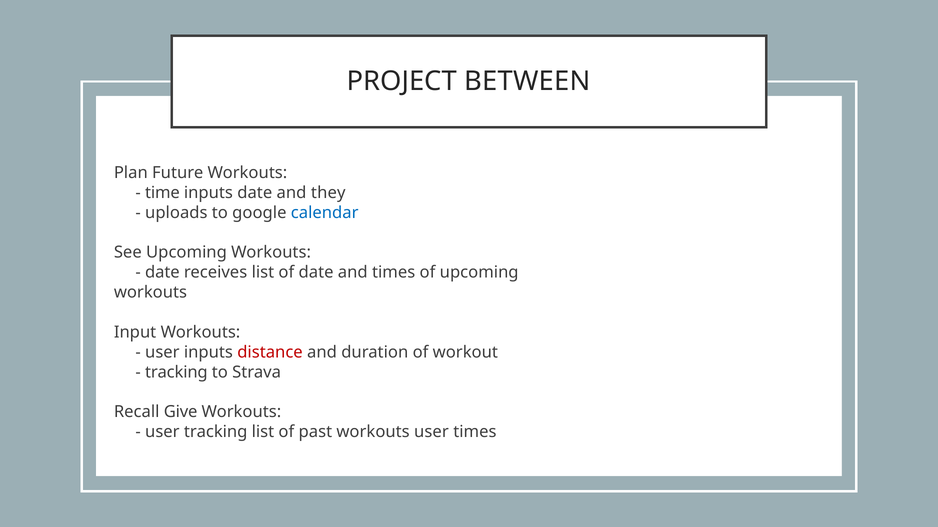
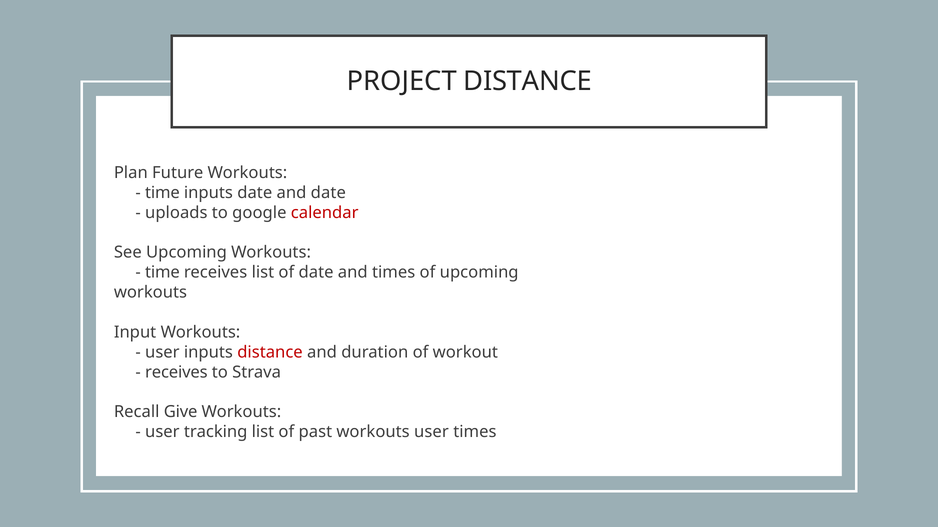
PROJECT BETWEEN: BETWEEN -> DISTANCE
and they: they -> date
calendar colour: blue -> red
date at (162, 273): date -> time
tracking at (176, 372): tracking -> receives
